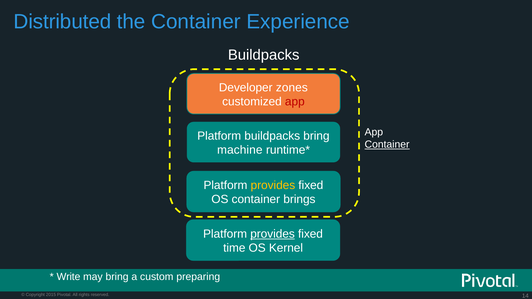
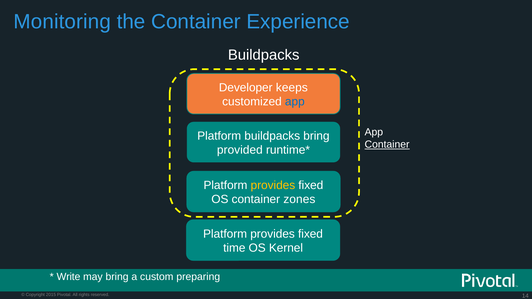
Distributed: Distributed -> Monitoring
zones: zones -> keeps
app at (295, 102) colour: red -> blue
machine: machine -> provided
brings: brings -> zones
provides at (273, 234) underline: present -> none
